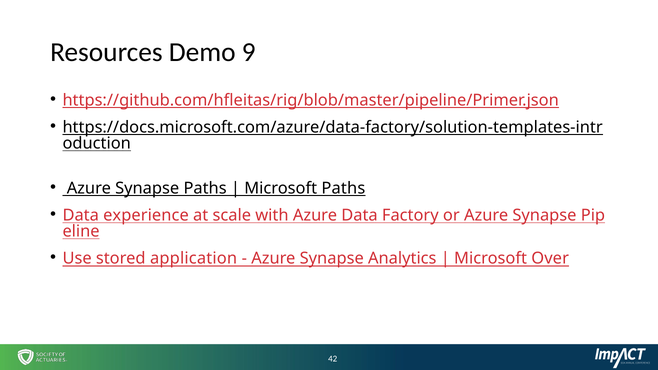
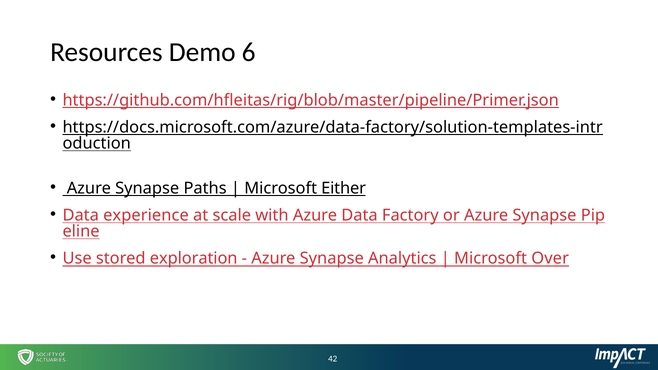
9: 9 -> 6
Microsoft Paths: Paths -> Either
application: application -> exploration
